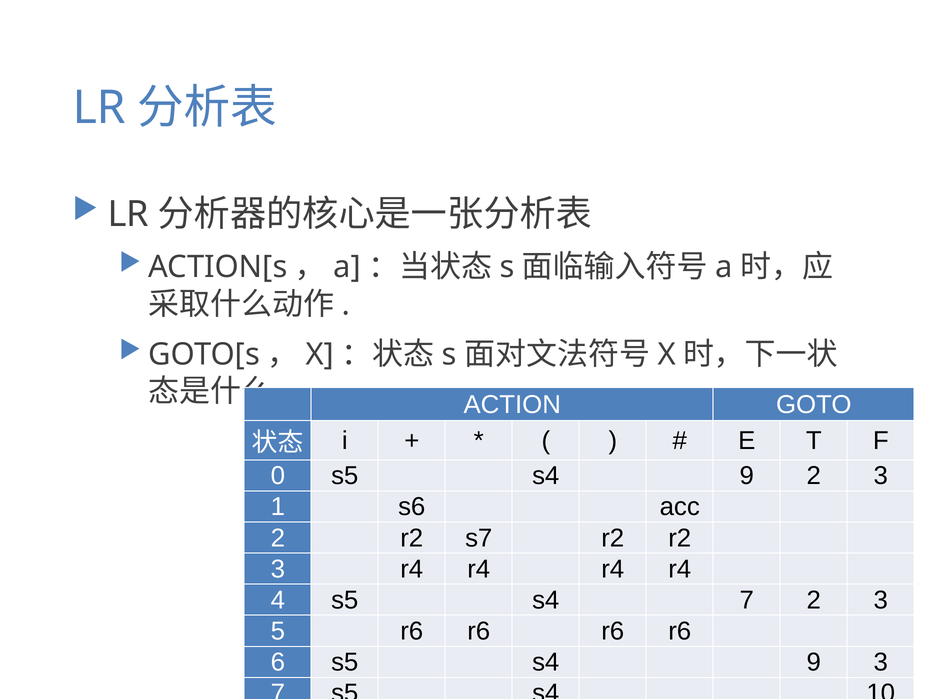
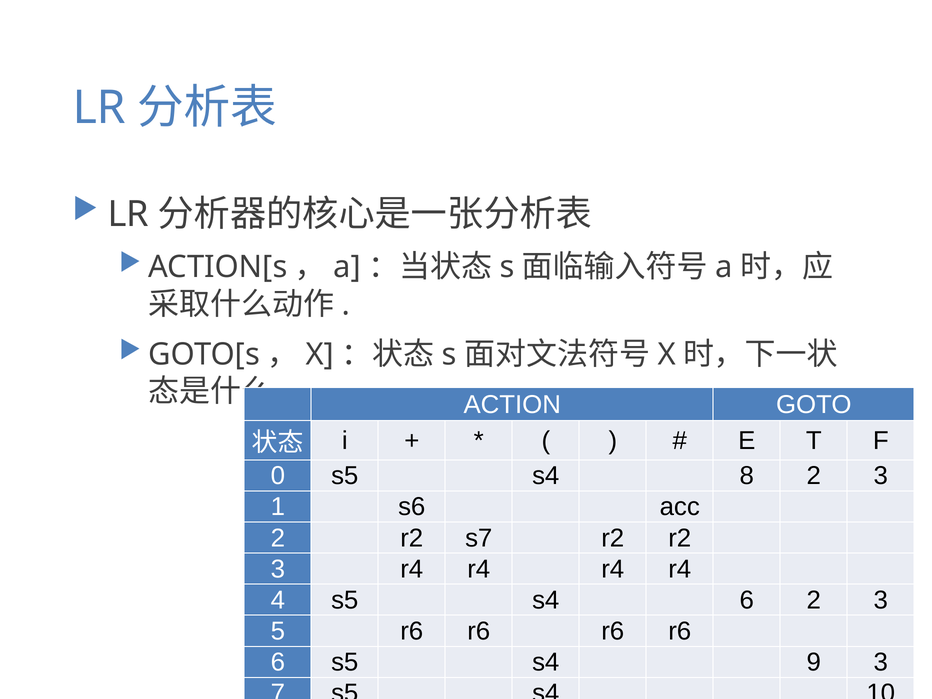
0 s5 s4 9: 9 -> 8
s4 7: 7 -> 6
